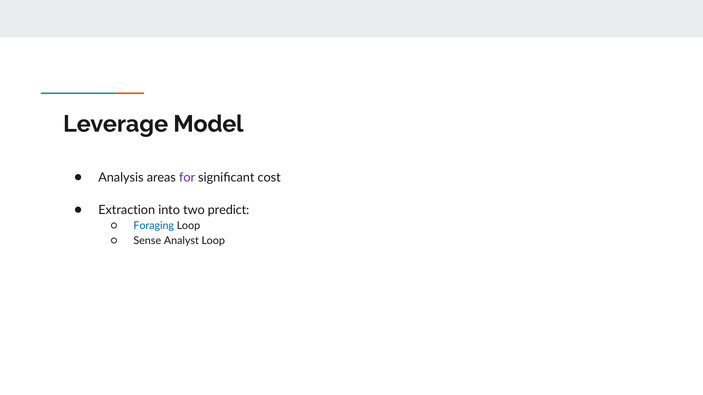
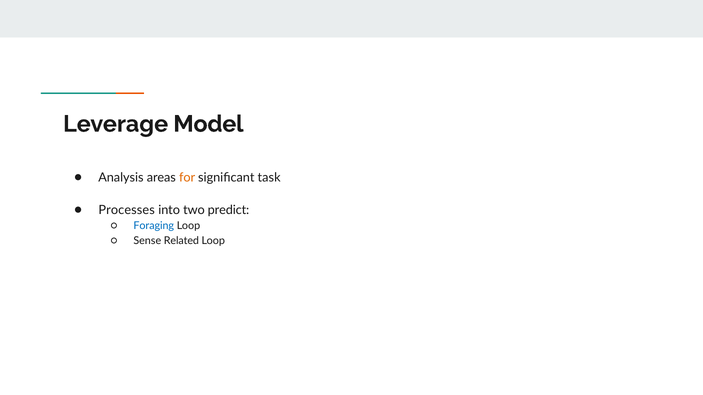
for colour: purple -> orange
cost: cost -> task
Extraction: Extraction -> Processes
Analyst: Analyst -> Related
